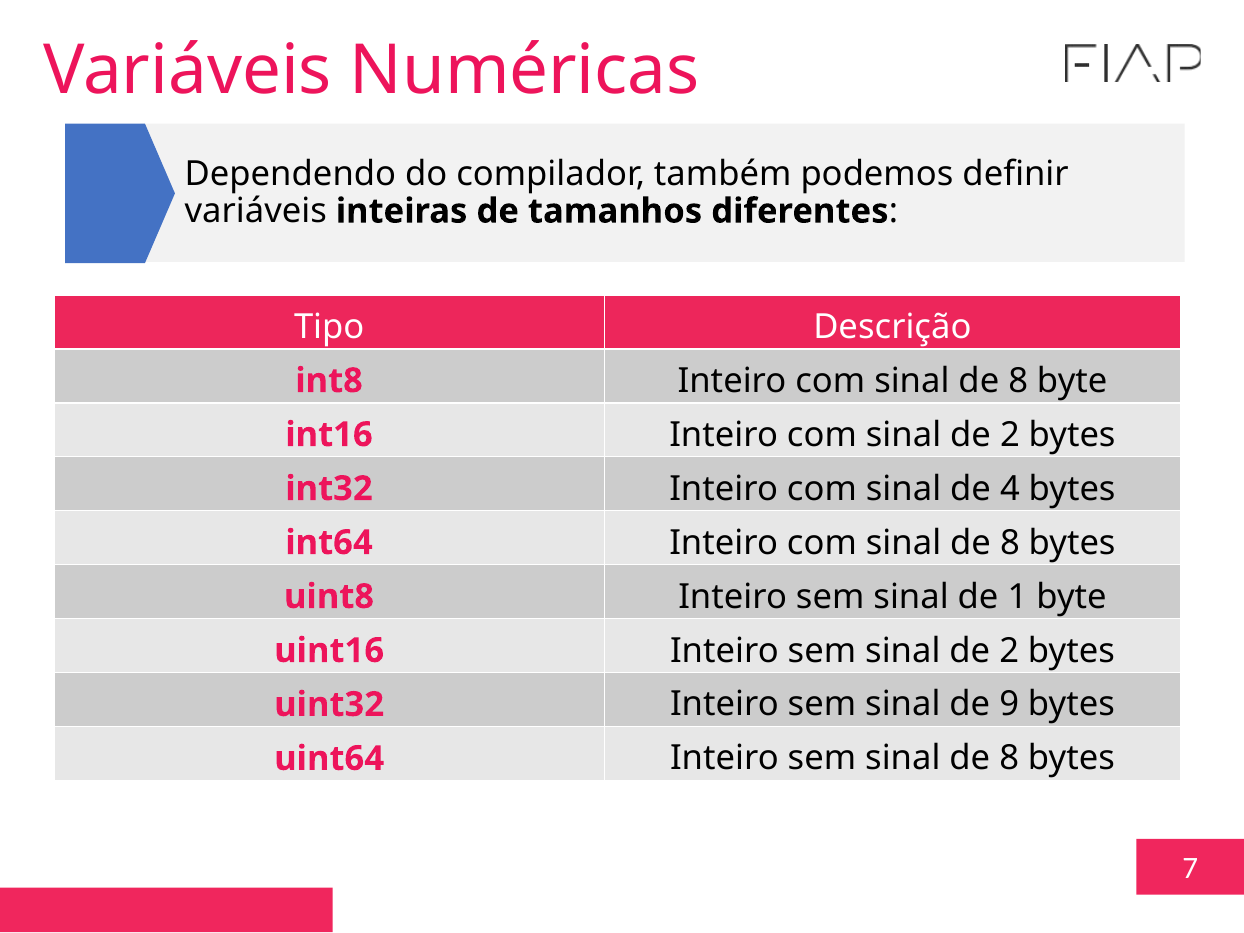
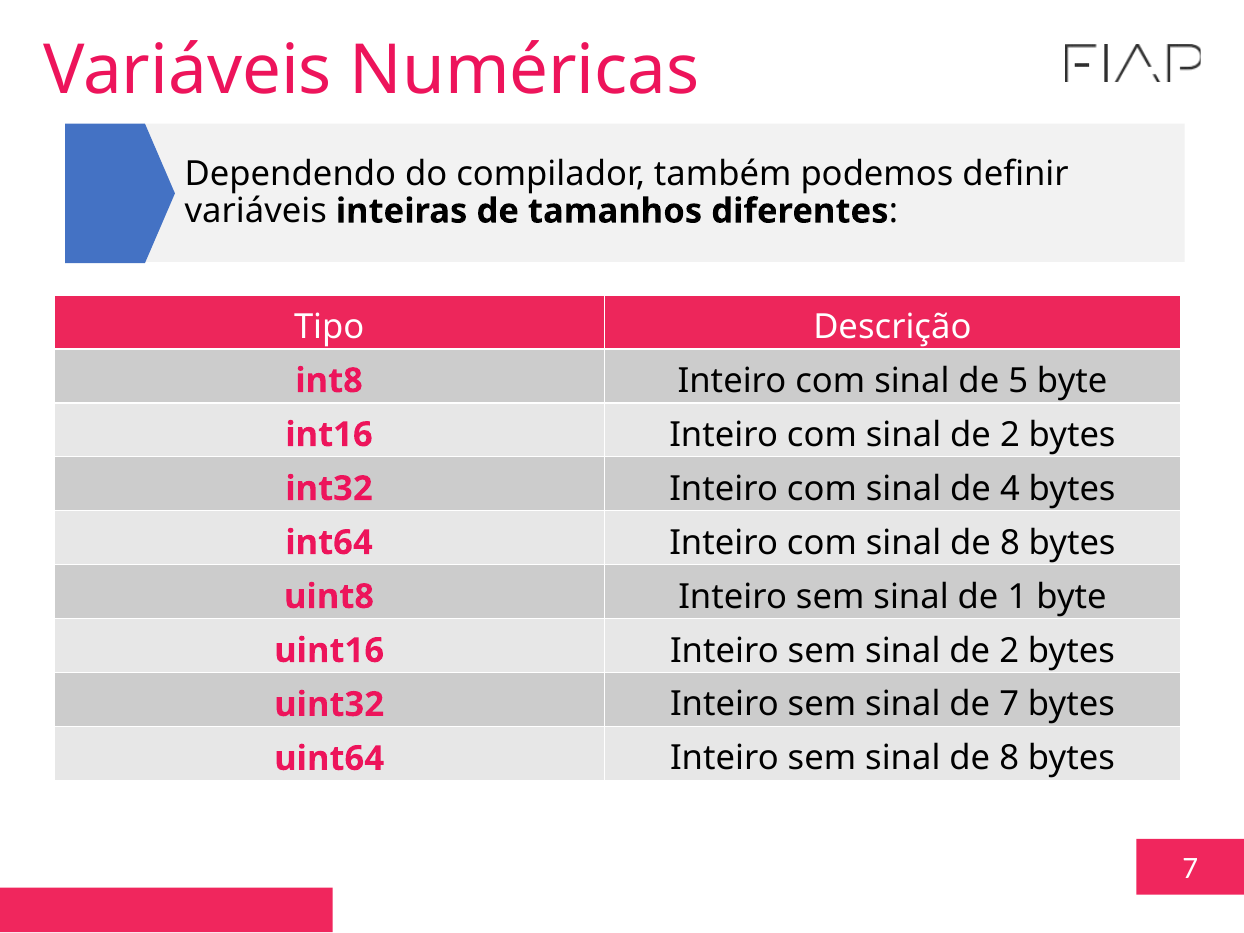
8 at (1018, 381): 8 -> 5
de 9: 9 -> 7
